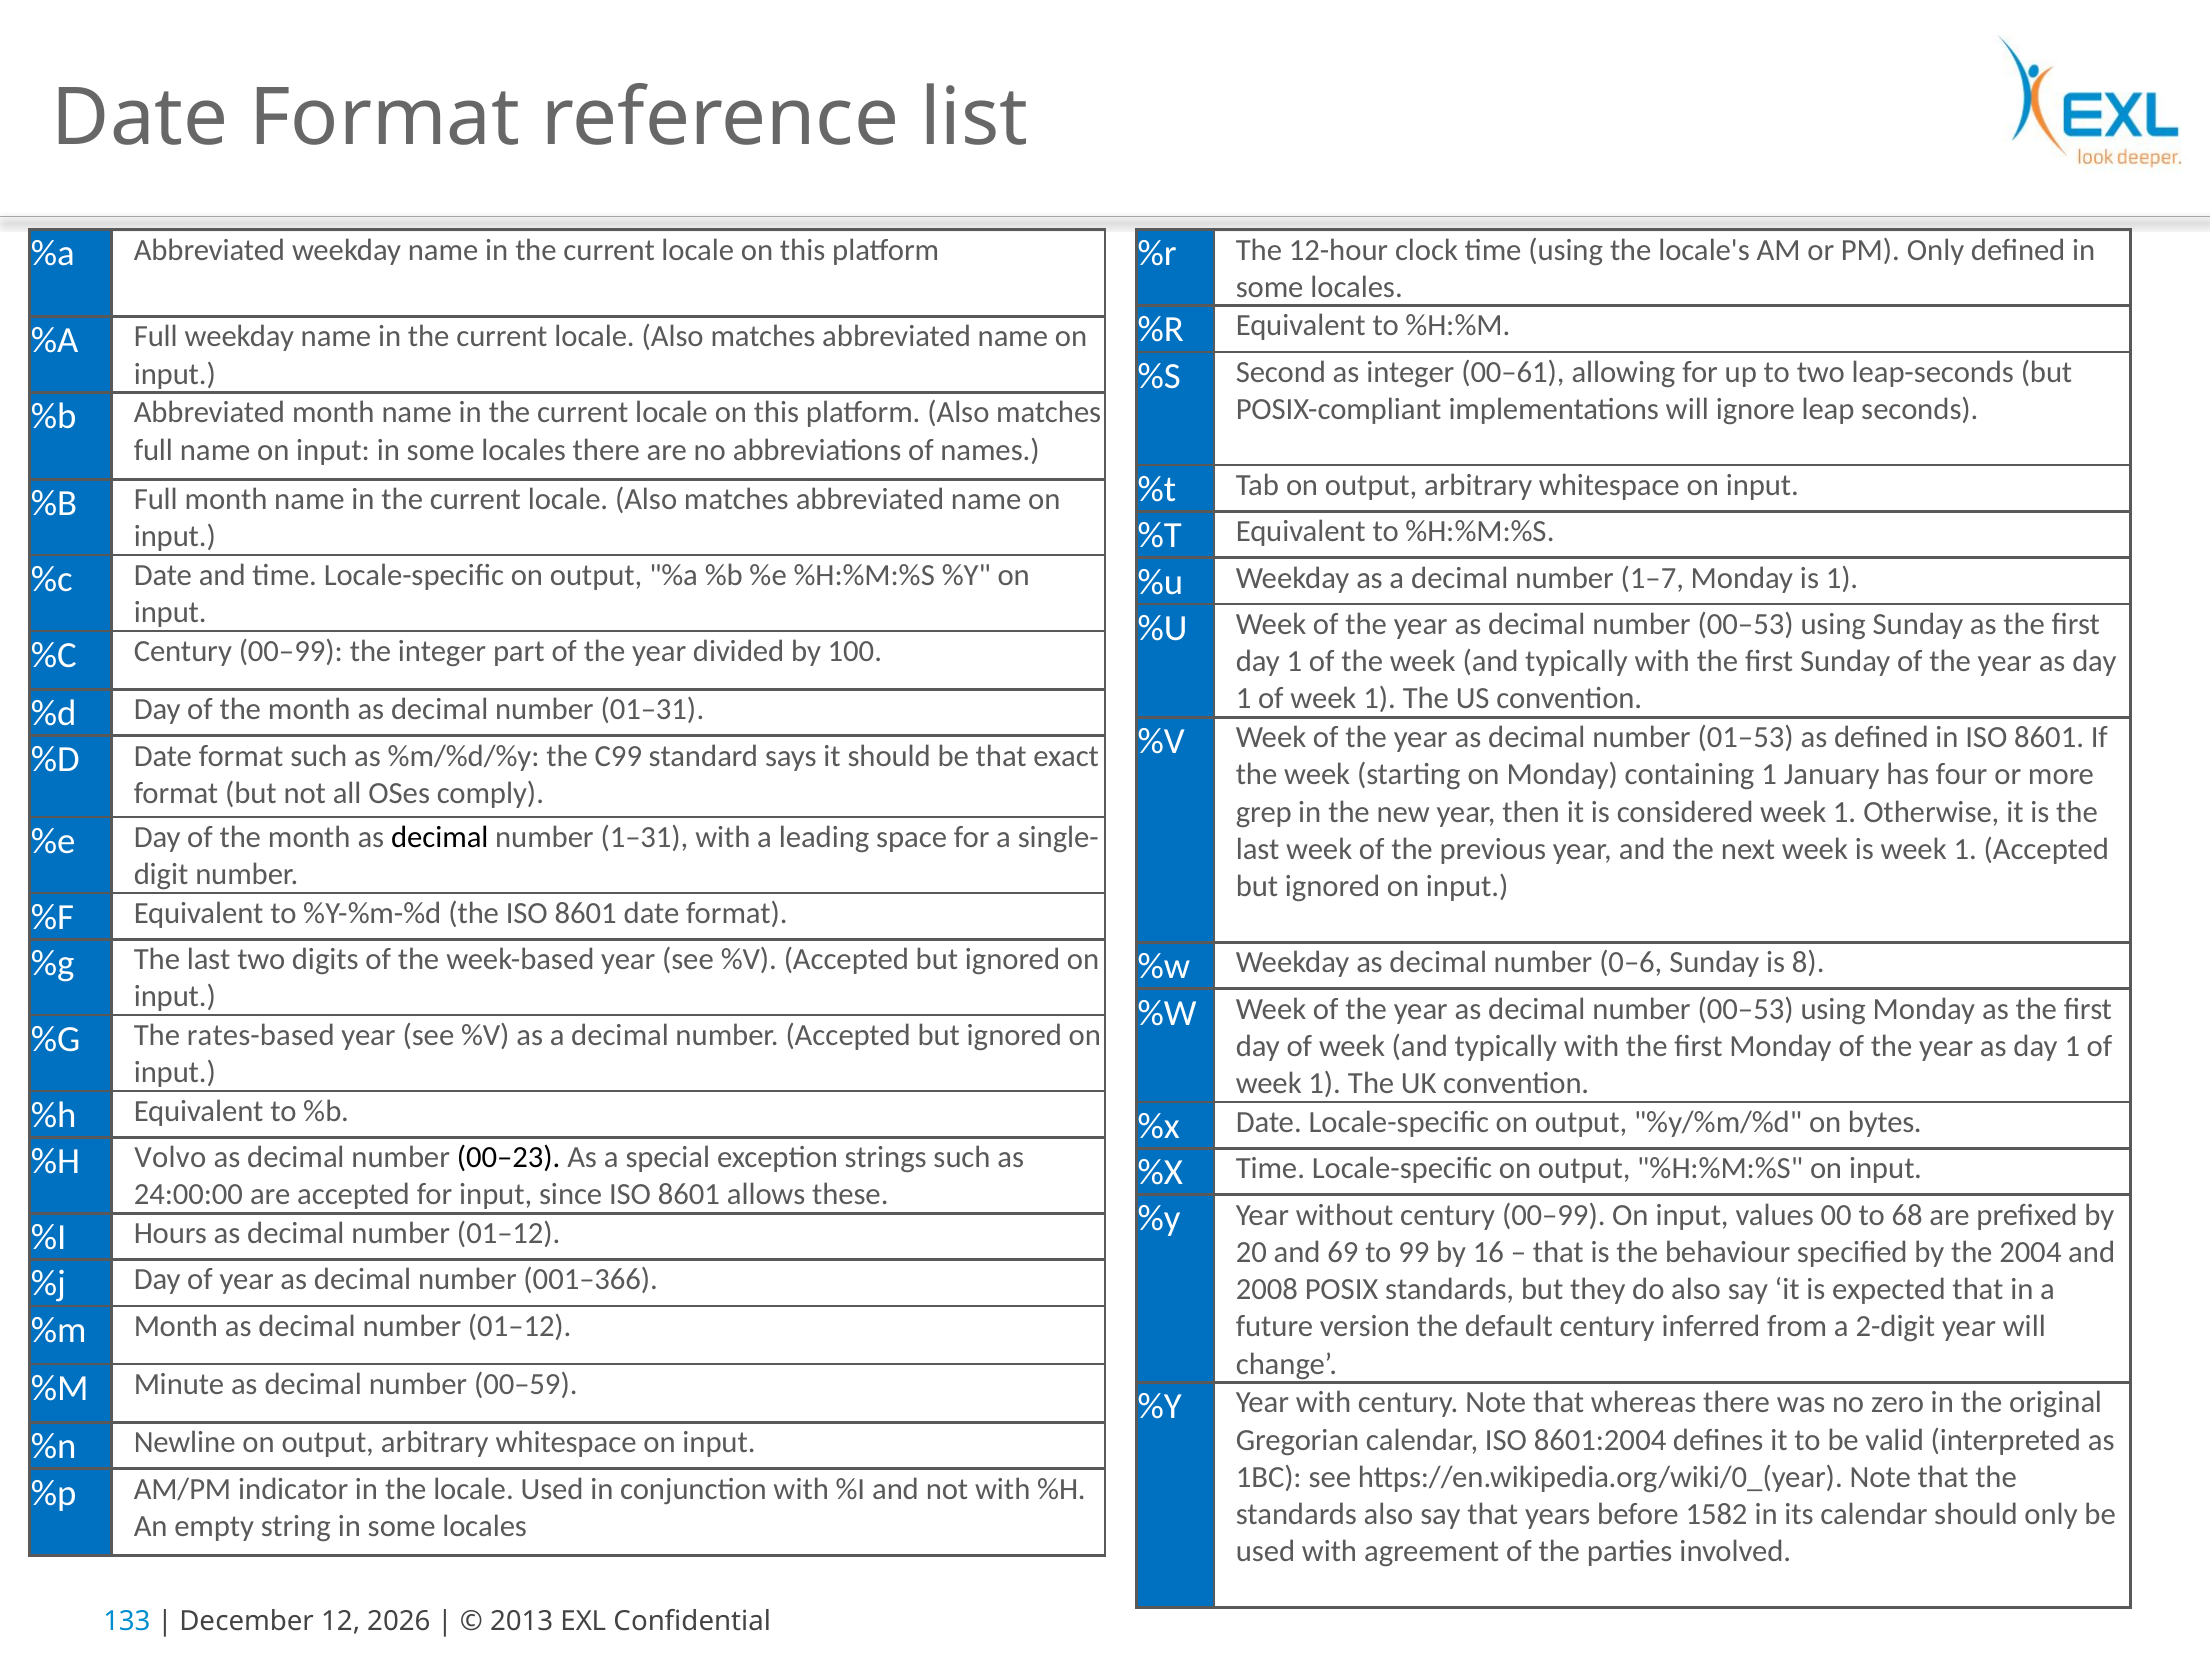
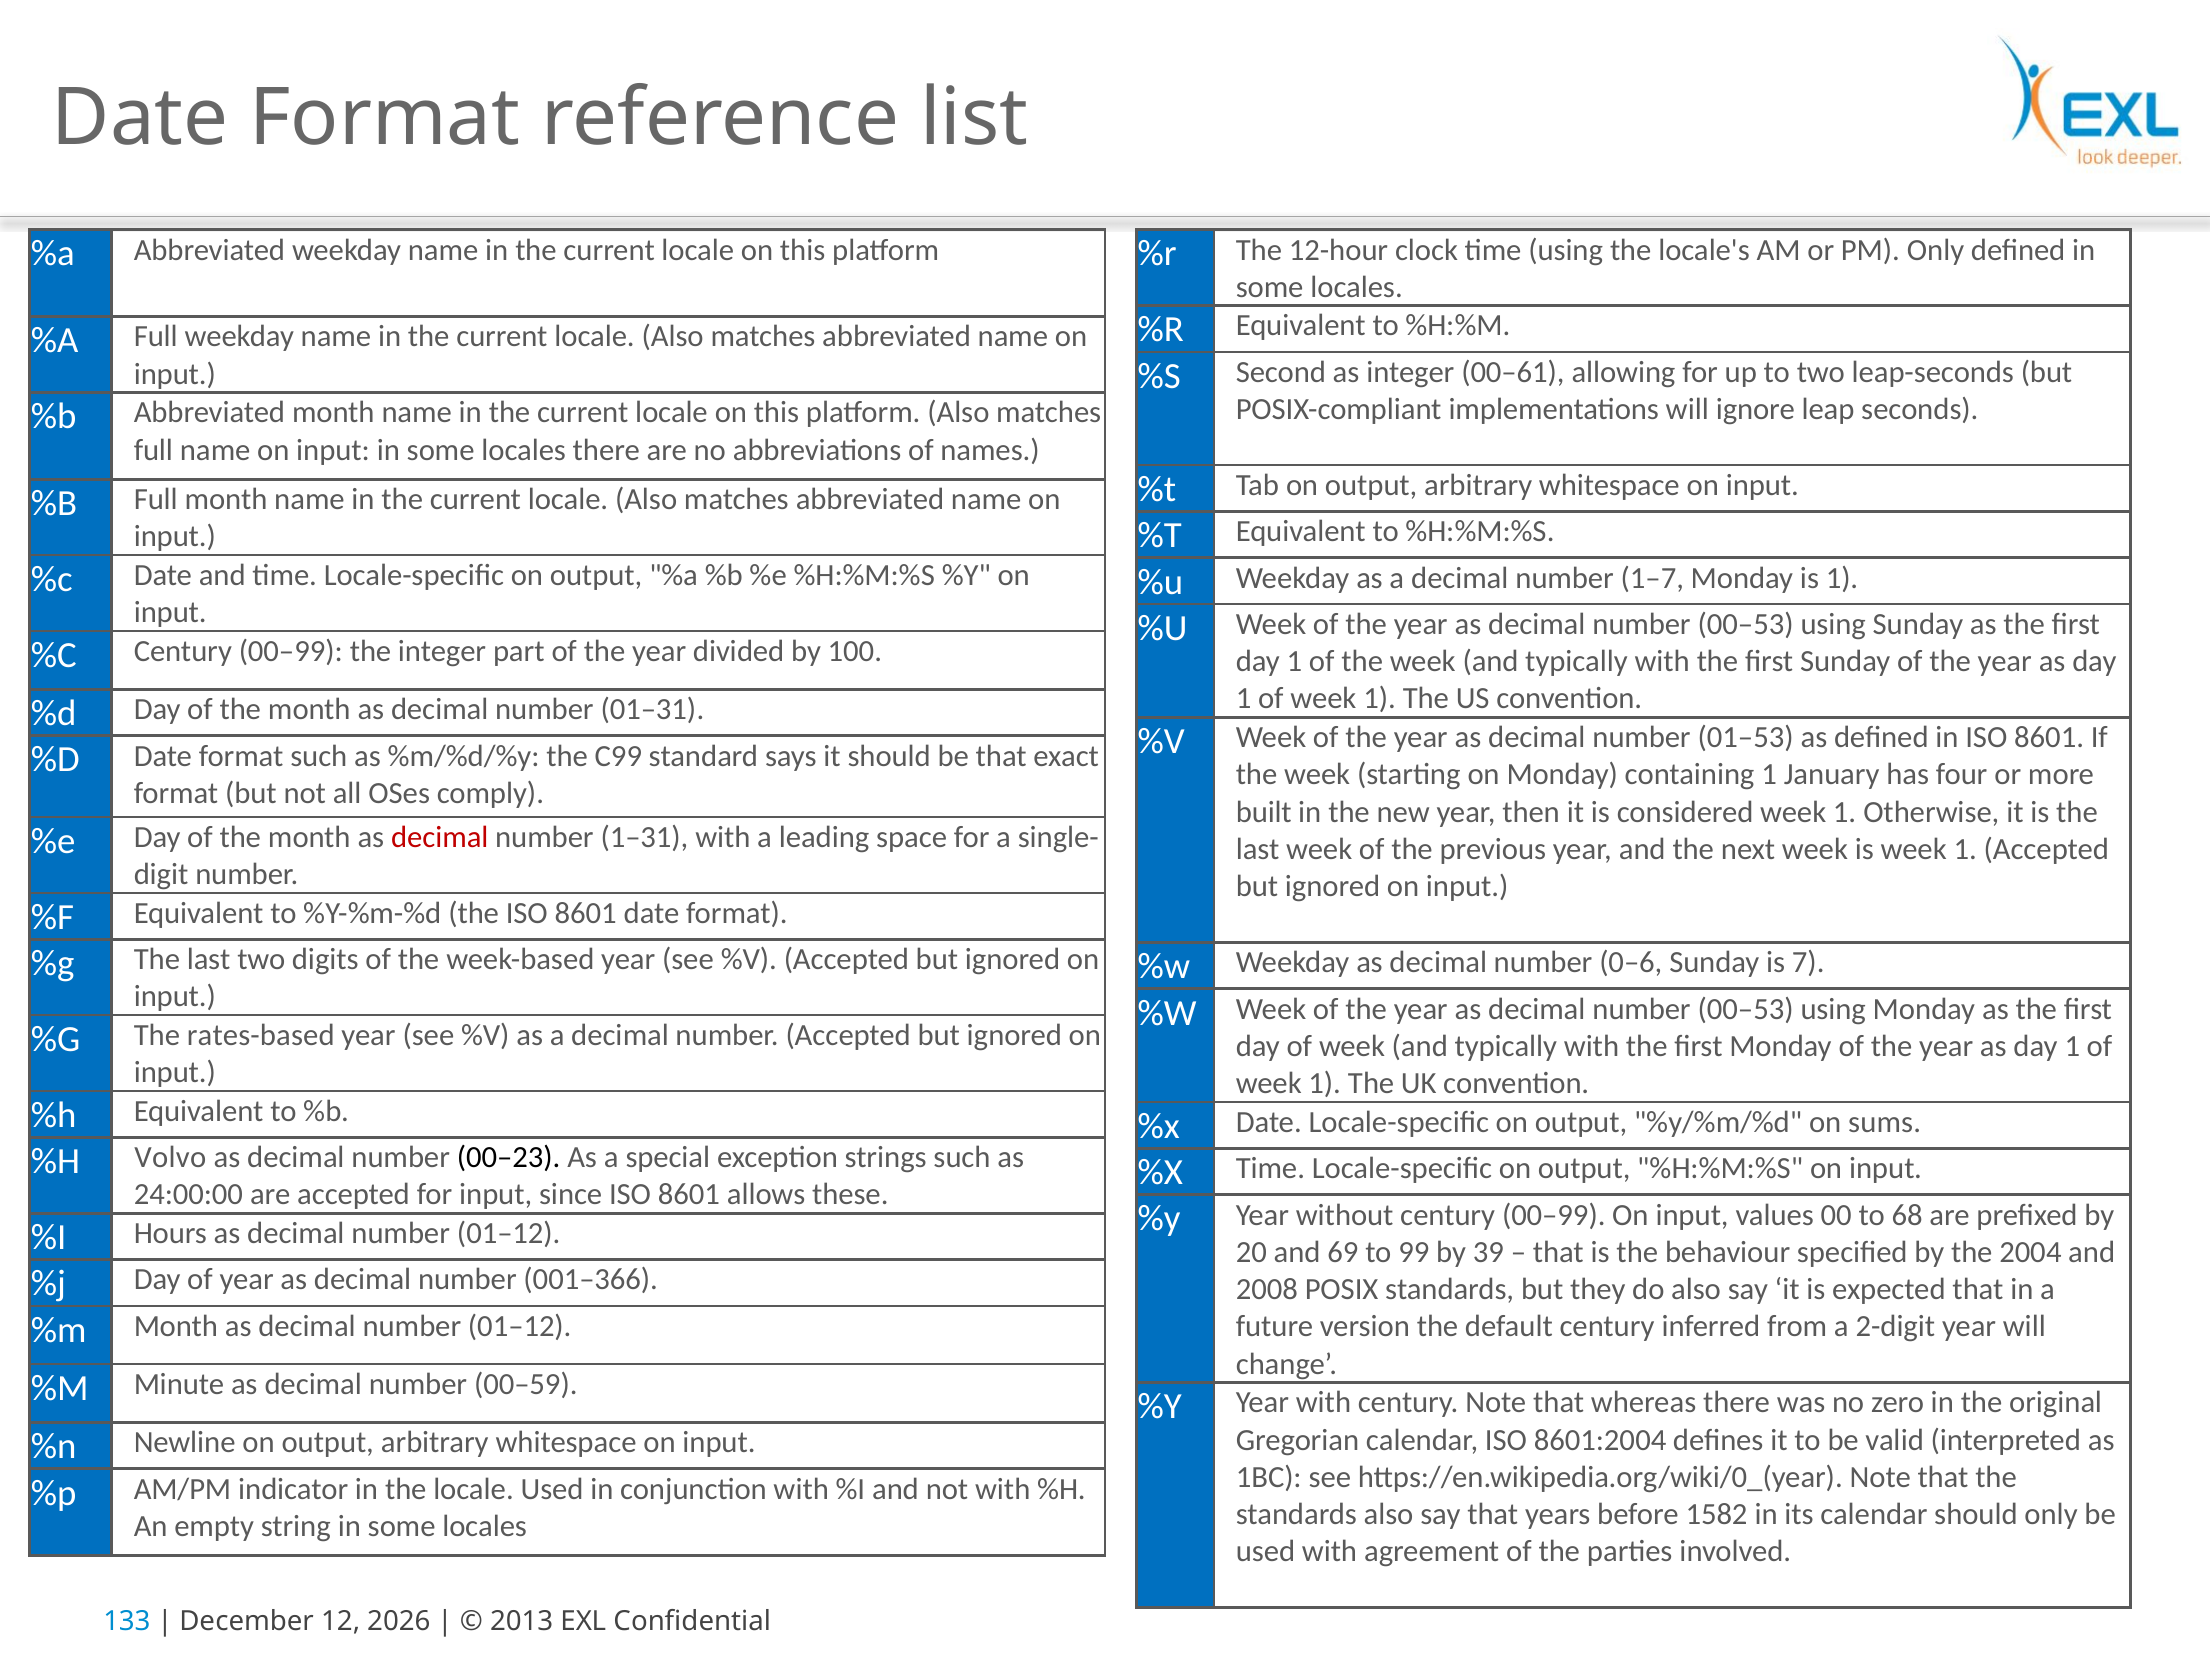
grep: grep -> built
decimal at (440, 837) colour: black -> red
8: 8 -> 7
bytes: bytes -> sums
16: 16 -> 39
